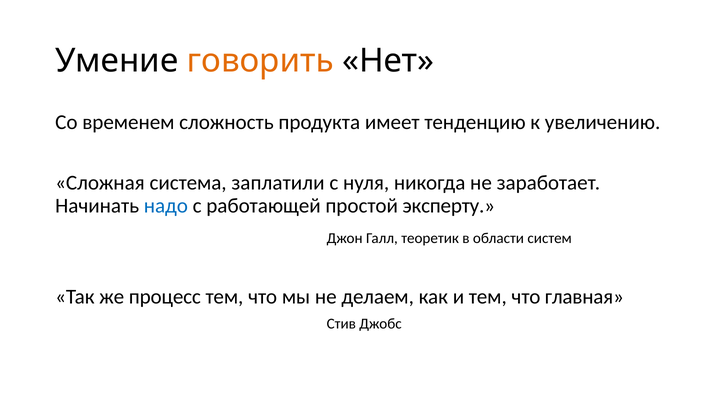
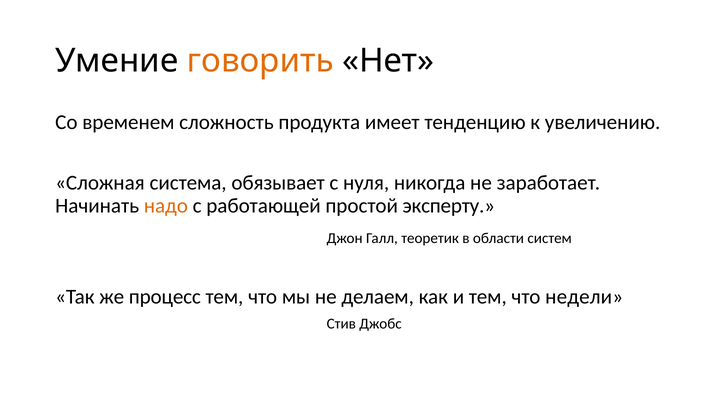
заплатили: заплатили -> обязывает
надо colour: blue -> orange
главная: главная -> недели
